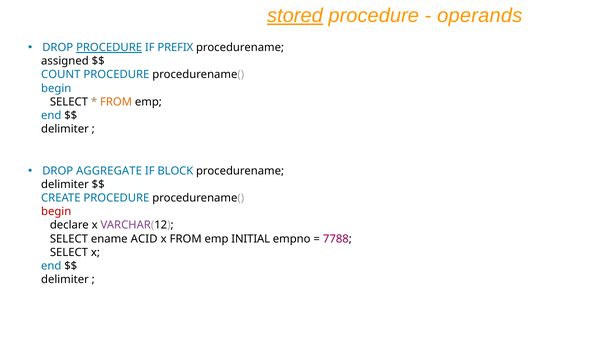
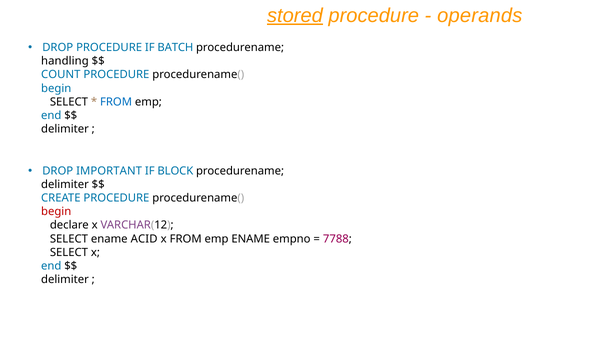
PROCEDURE at (109, 48) underline: present -> none
PREFIX: PREFIX -> BATCH
assigned: assigned -> handling
FROM at (116, 102) colour: orange -> blue
AGGREGATE: AGGREGATE -> IMPORTANT
emp INITIAL: INITIAL -> ENAME
